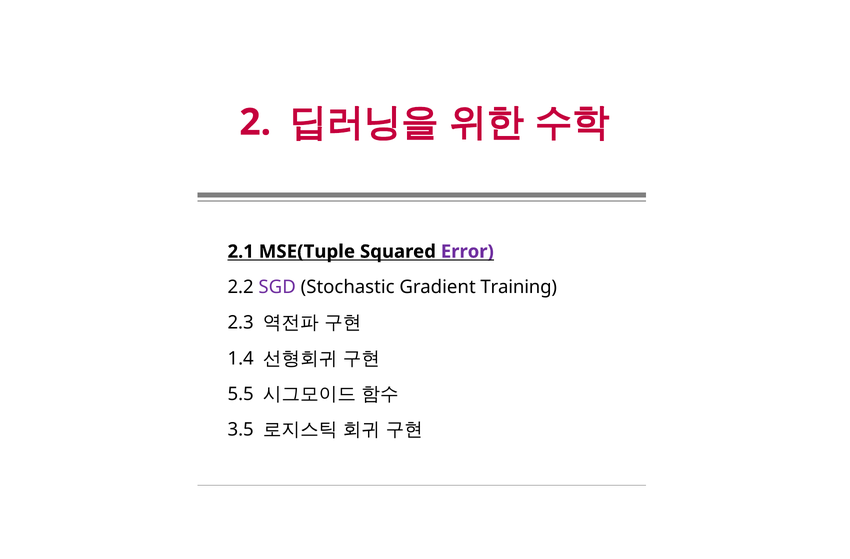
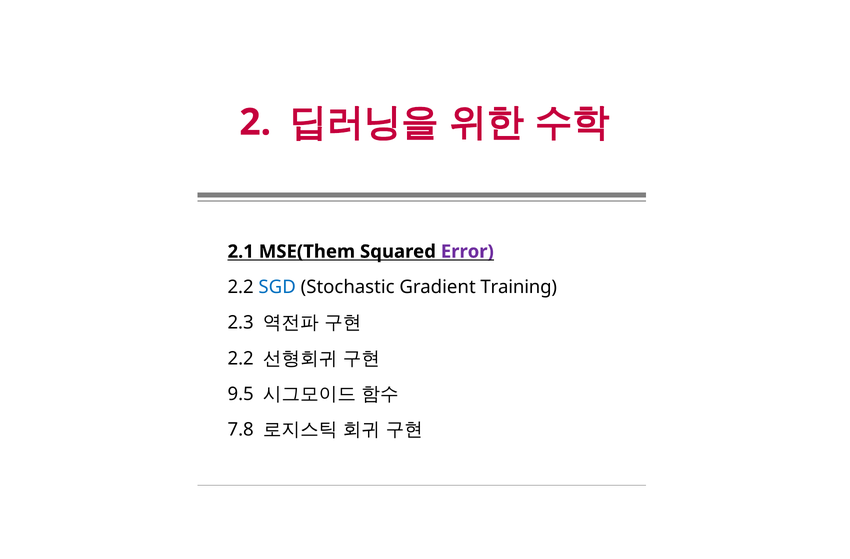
MSE(Tuple: MSE(Tuple -> MSE(Them
SGD colour: purple -> blue
1.4 at (241, 358): 1.4 -> 2.2
5.5: 5.5 -> 9.5
3.5: 3.5 -> 7.8
